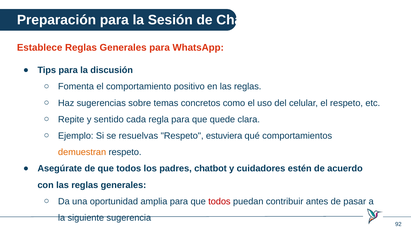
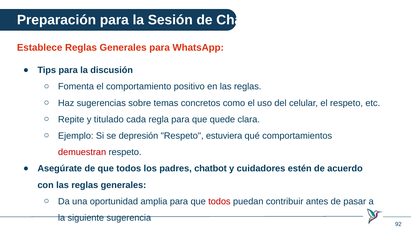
sentido: sentido -> titulado
resuelvas: resuelvas -> depresión
demuestran colour: orange -> red
